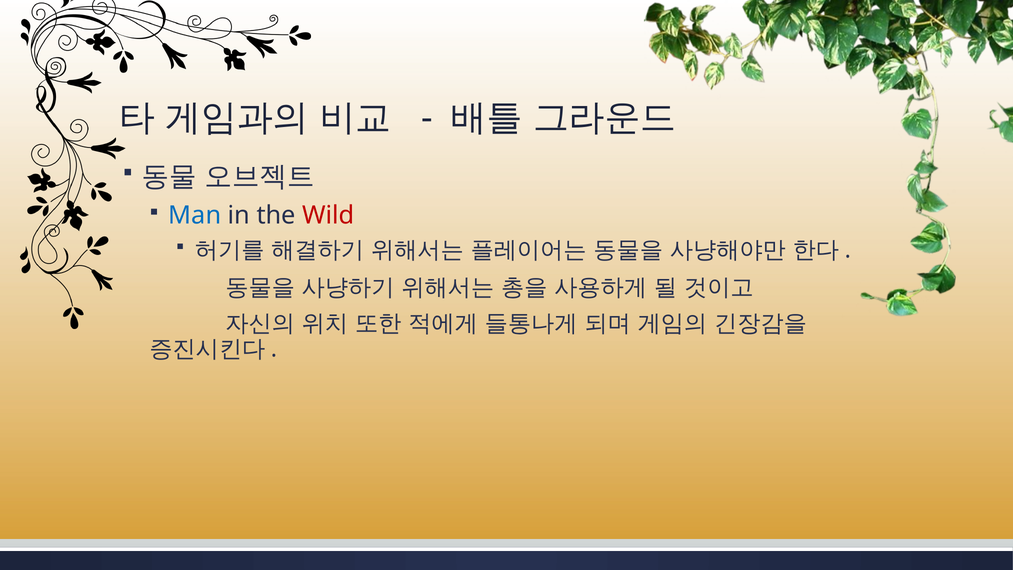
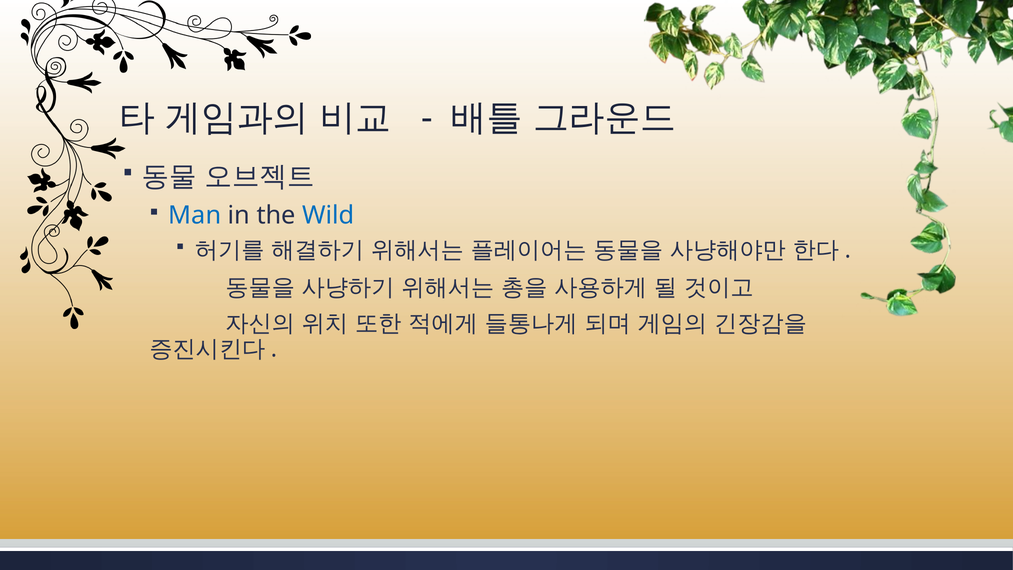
Wild colour: red -> blue
